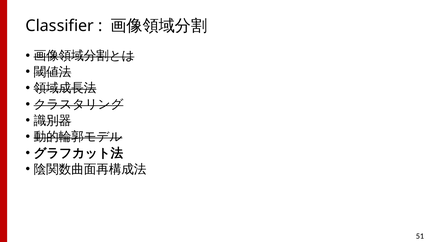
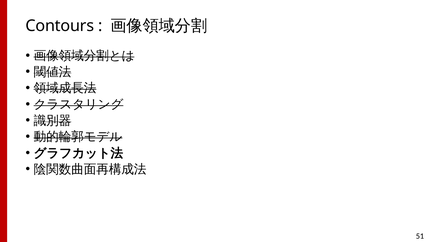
Classifier: Classifier -> Contours
